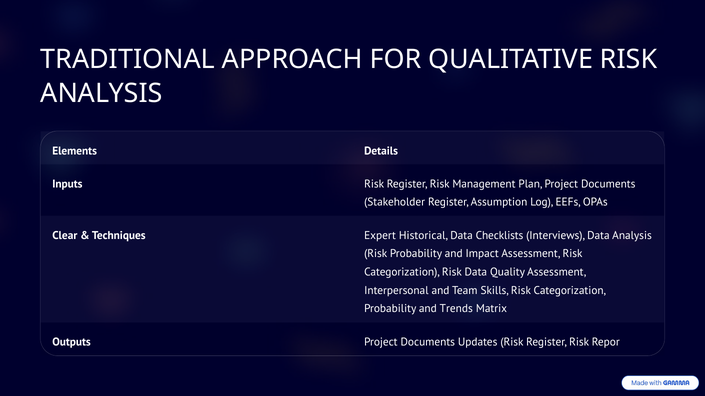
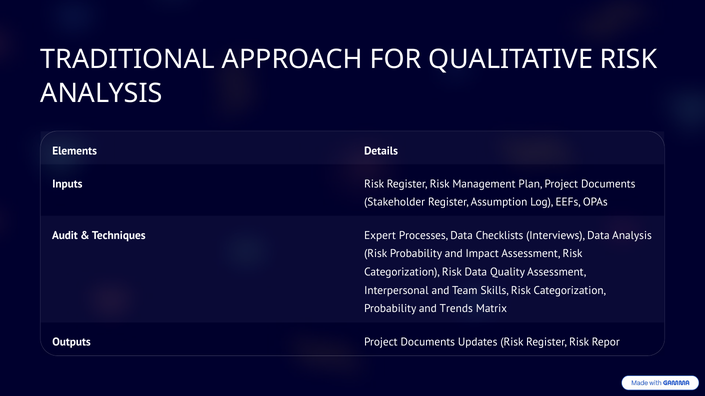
Clear: Clear -> Audit
Historical: Historical -> Processes
